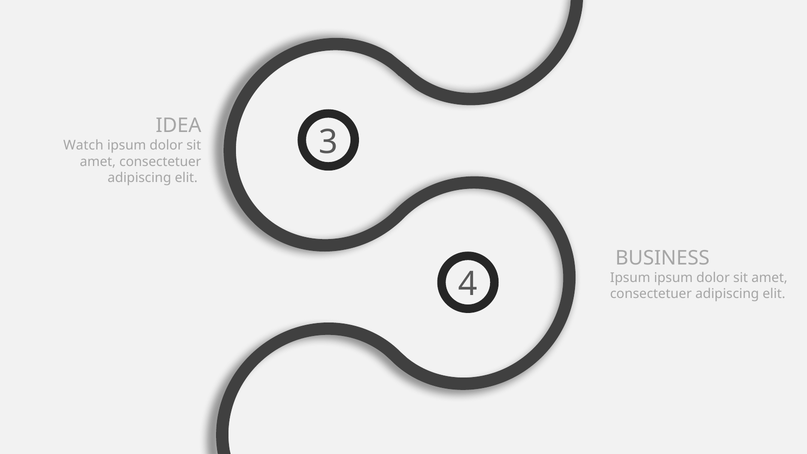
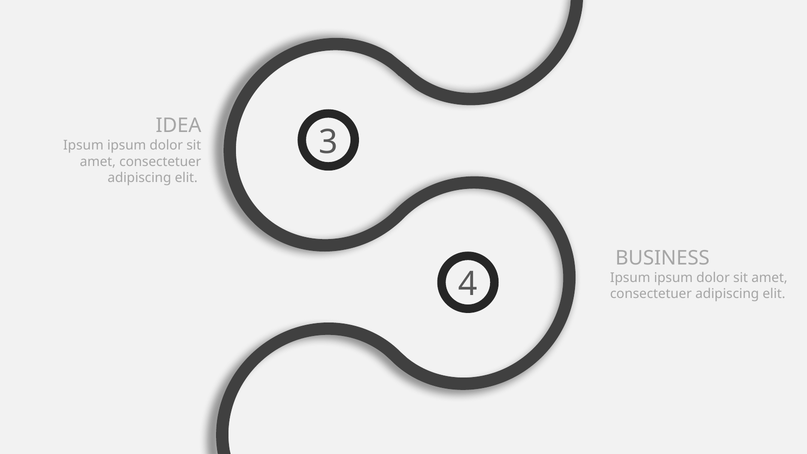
Watch at (83, 145): Watch -> Ipsum
